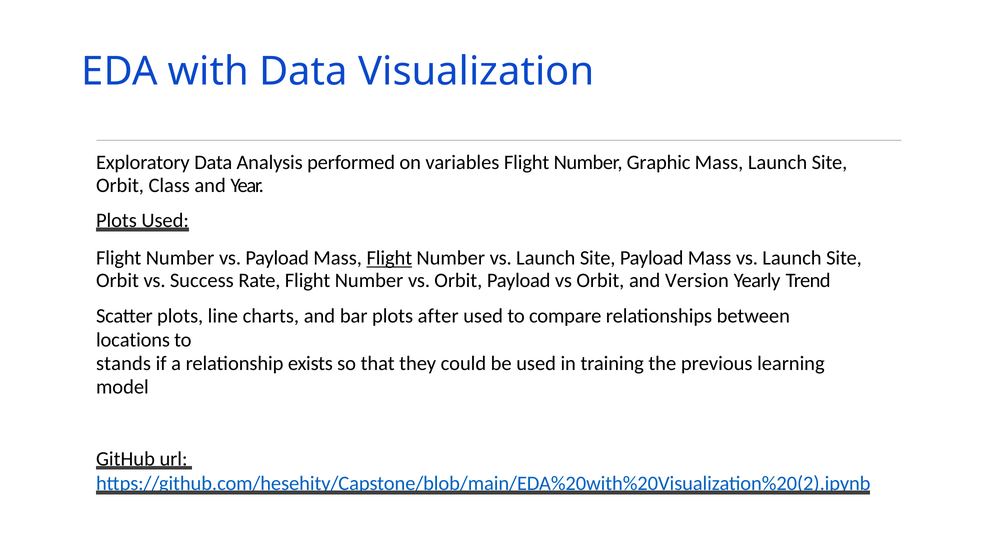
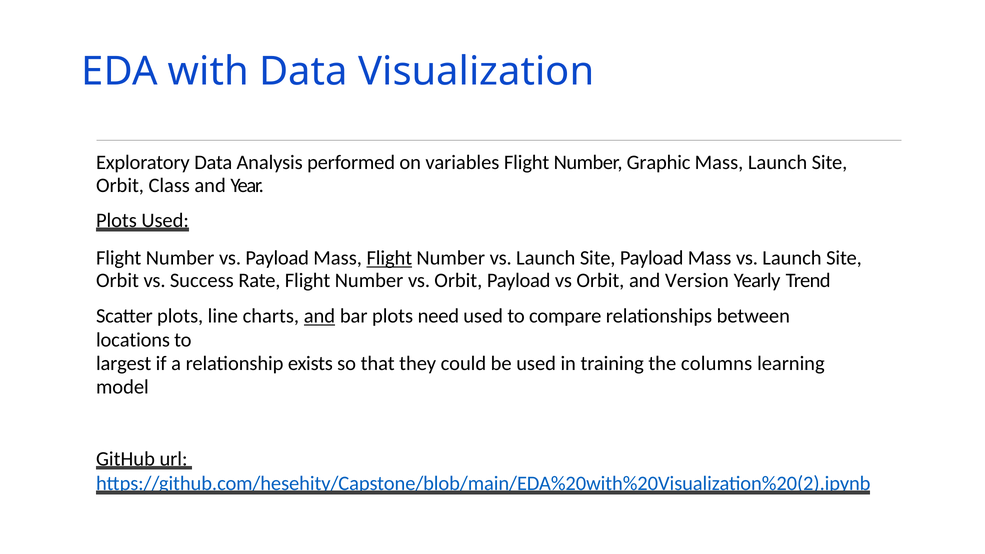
and at (319, 316) underline: none -> present
after: after -> need
stands: stands -> largest
previous: previous -> columns
